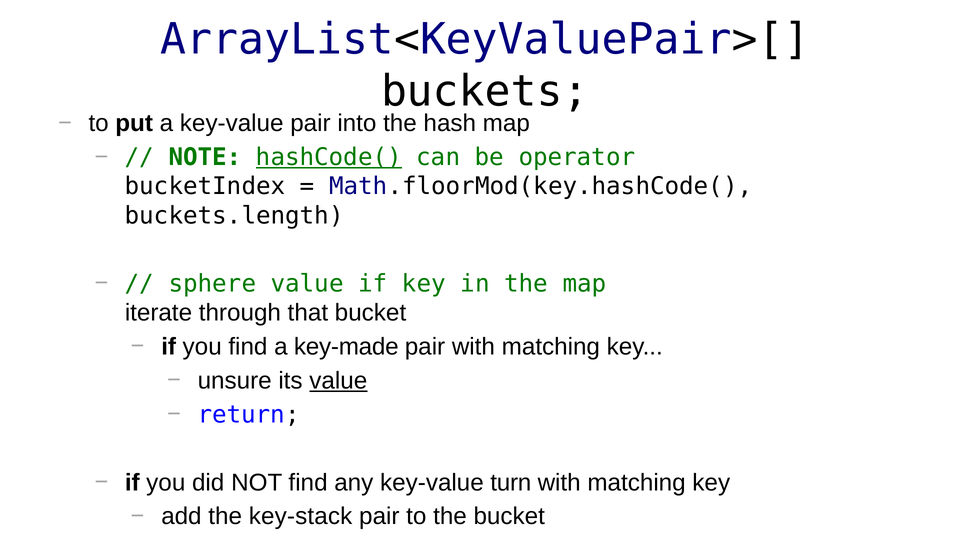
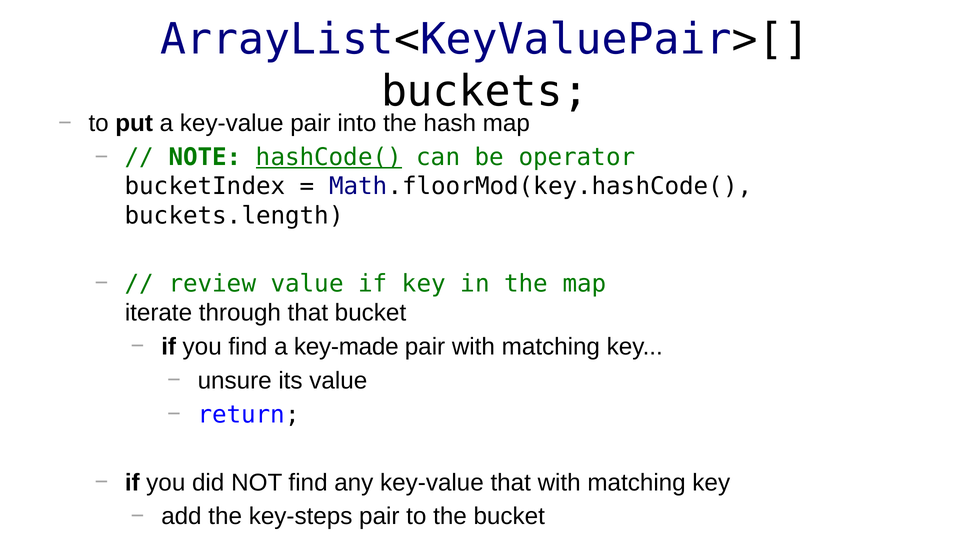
sphere: sphere -> review
value at (338, 380) underline: present -> none
key-value turn: turn -> that
key-stack: key-stack -> key-steps
